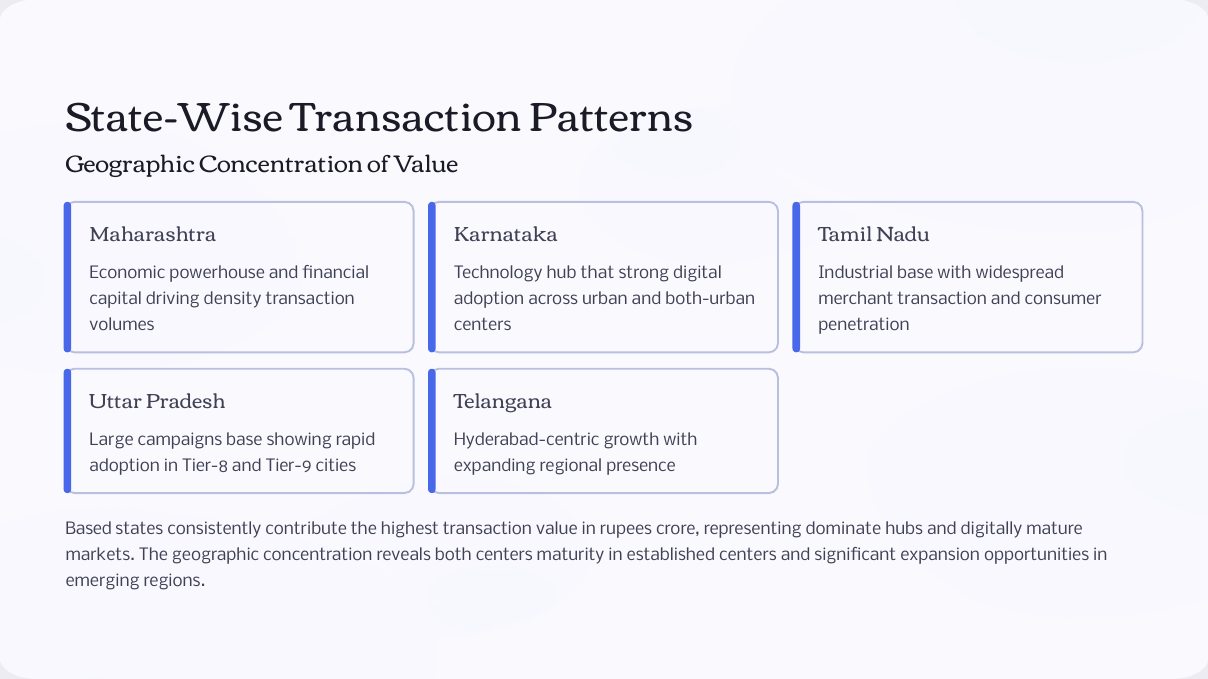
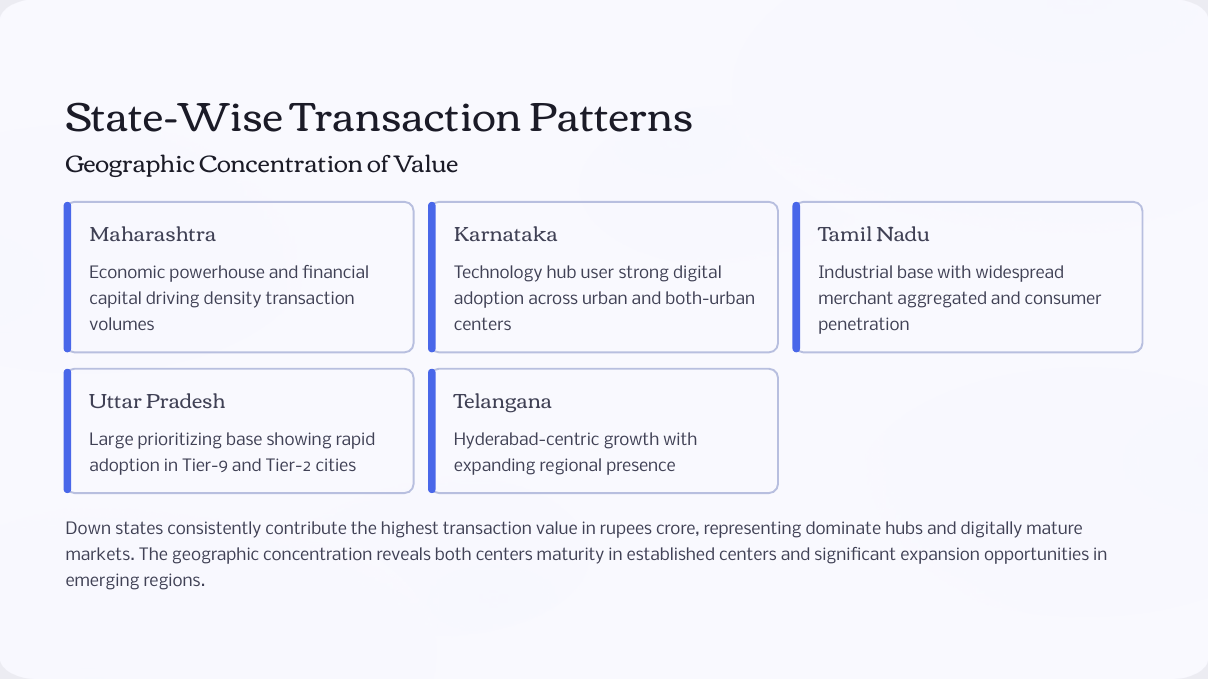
that: that -> user
merchant transaction: transaction -> aggregated
campaigns: campaigns -> prioritizing
Tier-8: Tier-8 -> Tier-9
Tier-9: Tier-9 -> Tier-2
Based: Based -> Down
